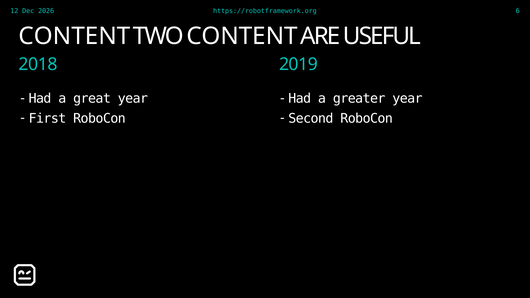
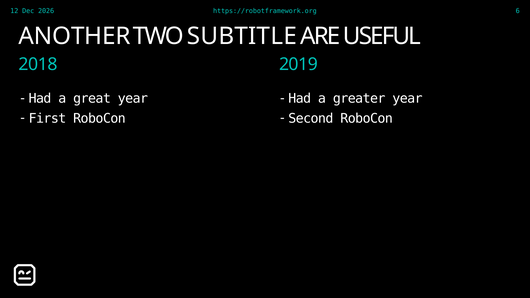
CONTENT at (75, 36): CONTENT -> ANOTHER
TWO CONTENT: CONTENT -> SUBTITLE
